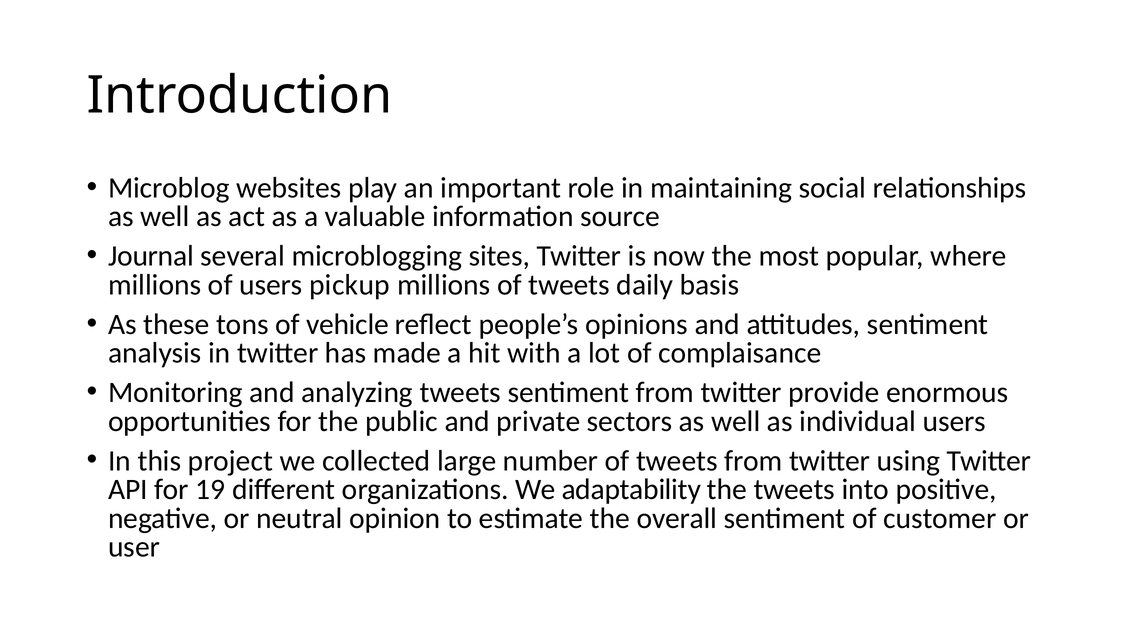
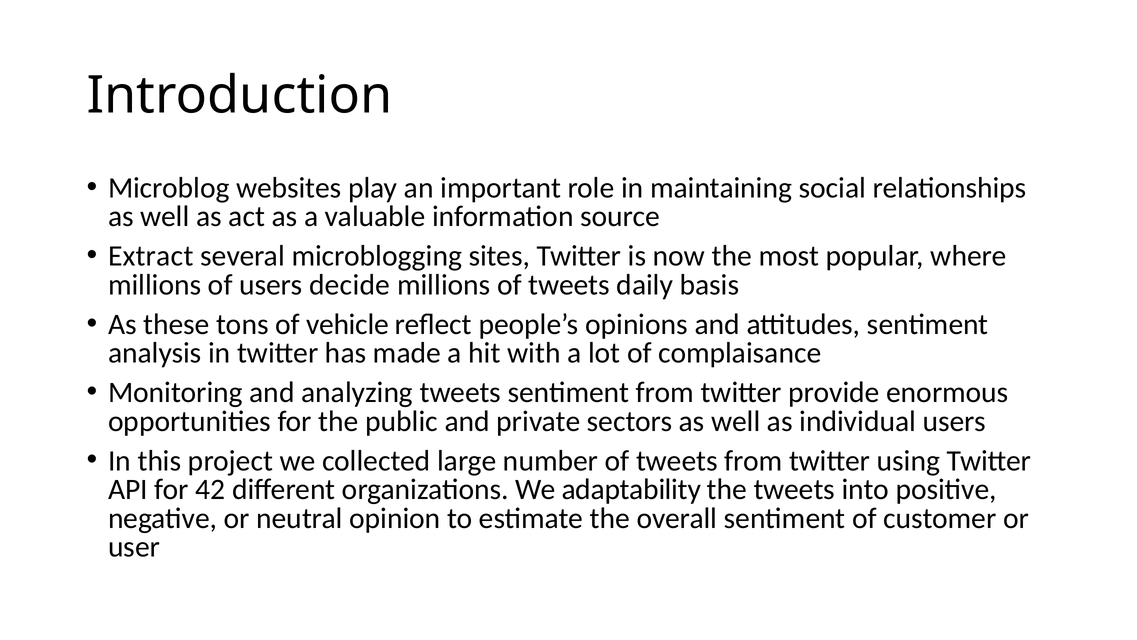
Journal: Journal -> Extract
pickup: pickup -> decide
19: 19 -> 42
